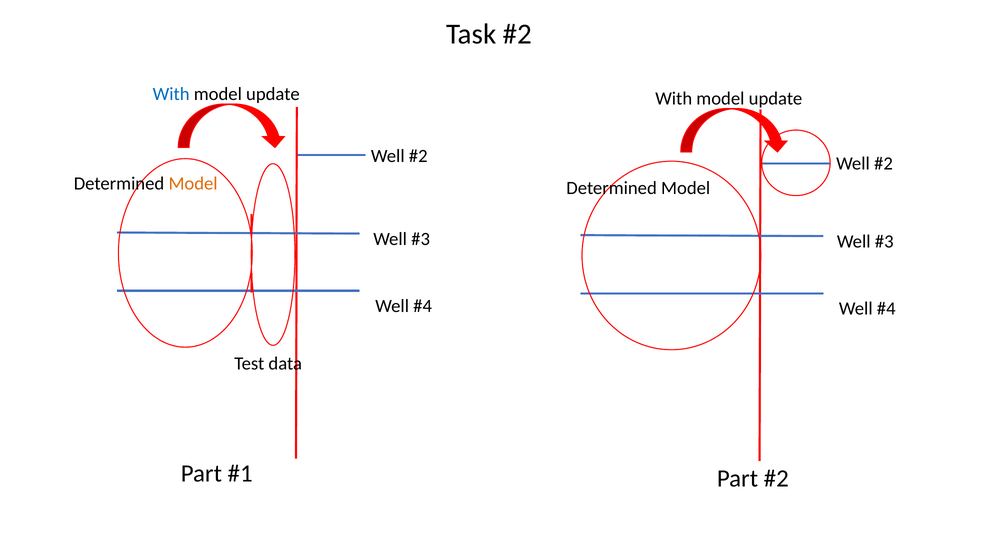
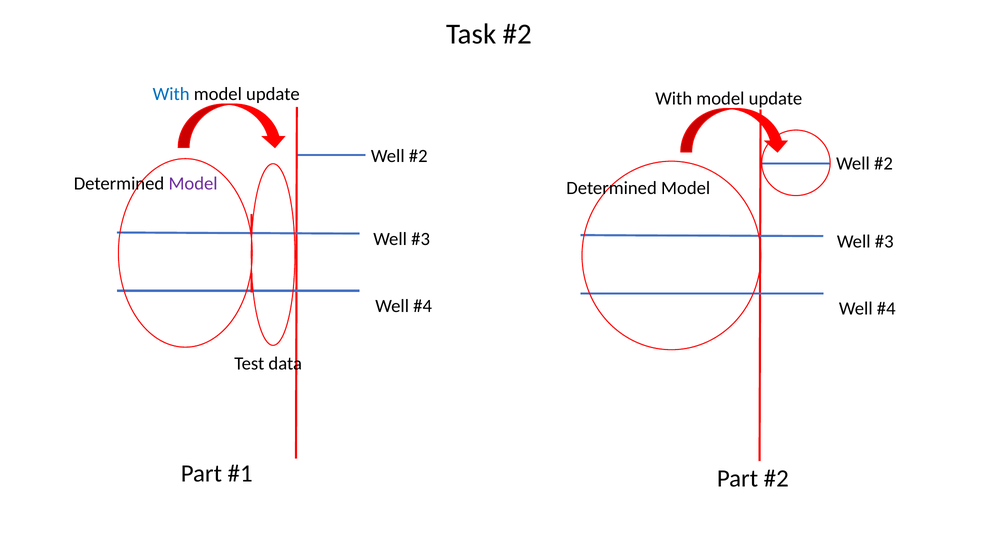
Model at (193, 184) colour: orange -> purple
